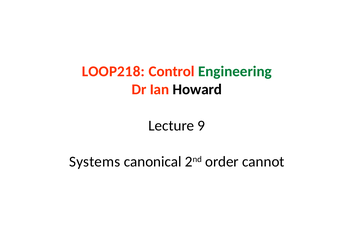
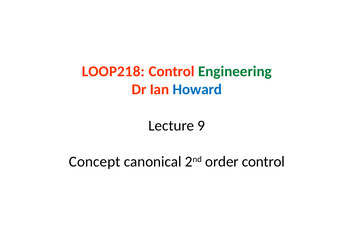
Howard colour: black -> blue
Systems: Systems -> Concept
order cannot: cannot -> control
